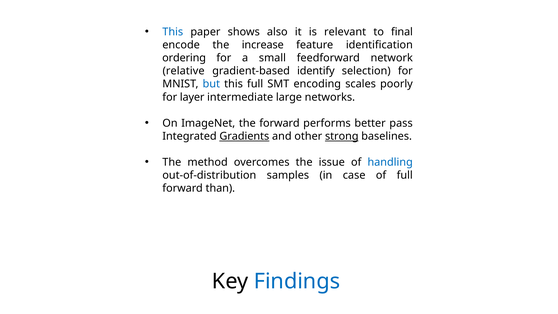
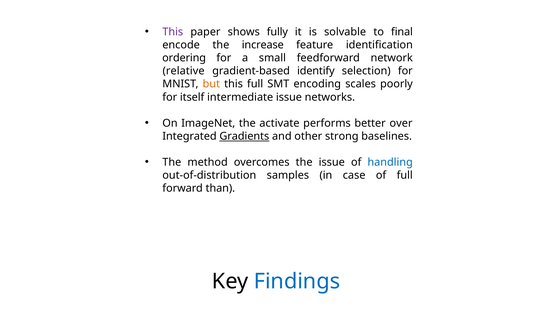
This at (173, 32) colour: blue -> purple
also: also -> fully
relevant: relevant -> solvable
but colour: blue -> orange
layer: layer -> itself
intermediate large: large -> issue
the forward: forward -> activate
pass: pass -> over
strong underline: present -> none
